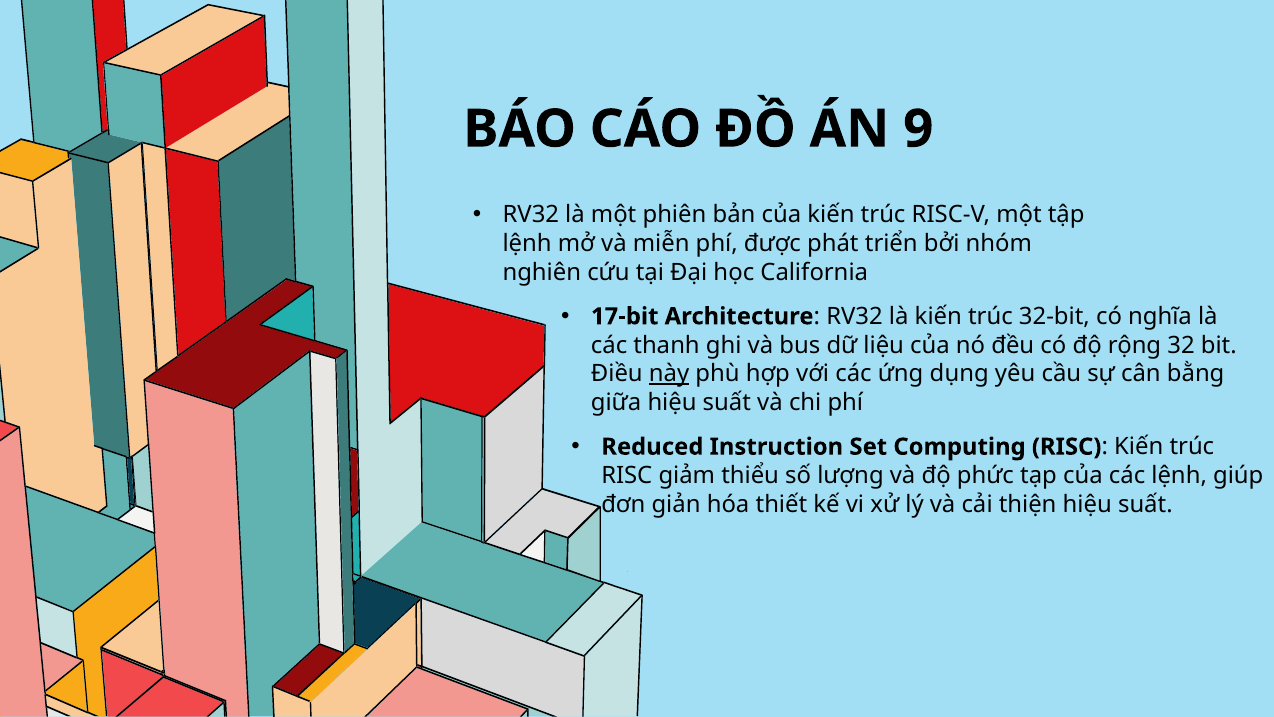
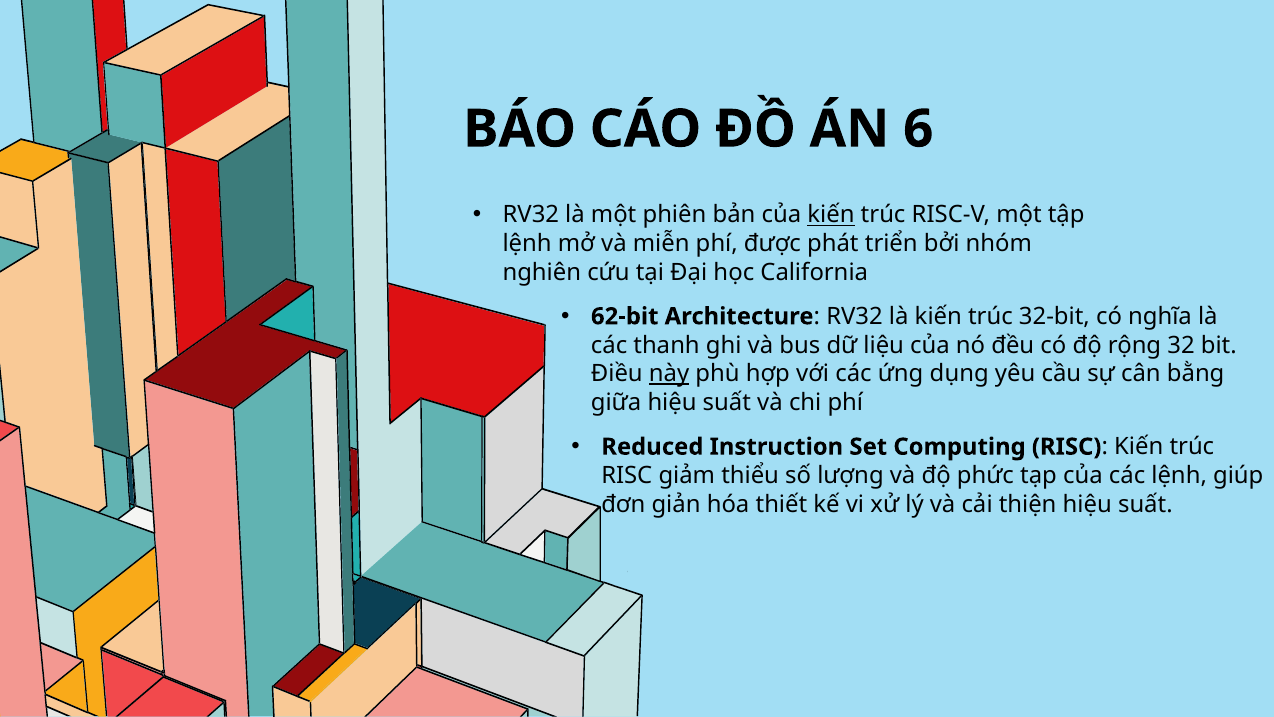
9: 9 -> 6
kiến at (831, 215) underline: none -> present
17-bit: 17-bit -> 62-bit
